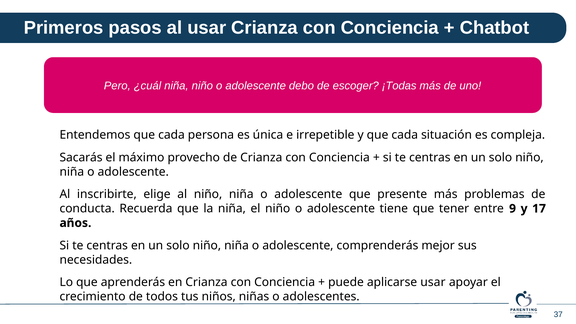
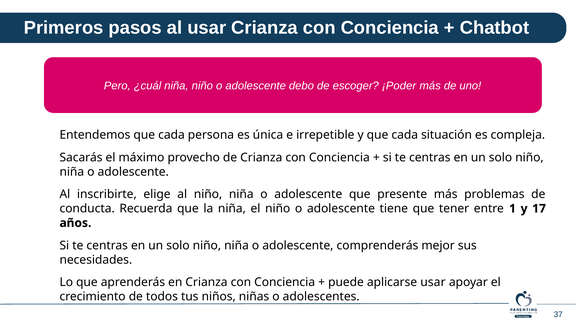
¡Todas: ¡Todas -> ¡Poder
9: 9 -> 1
